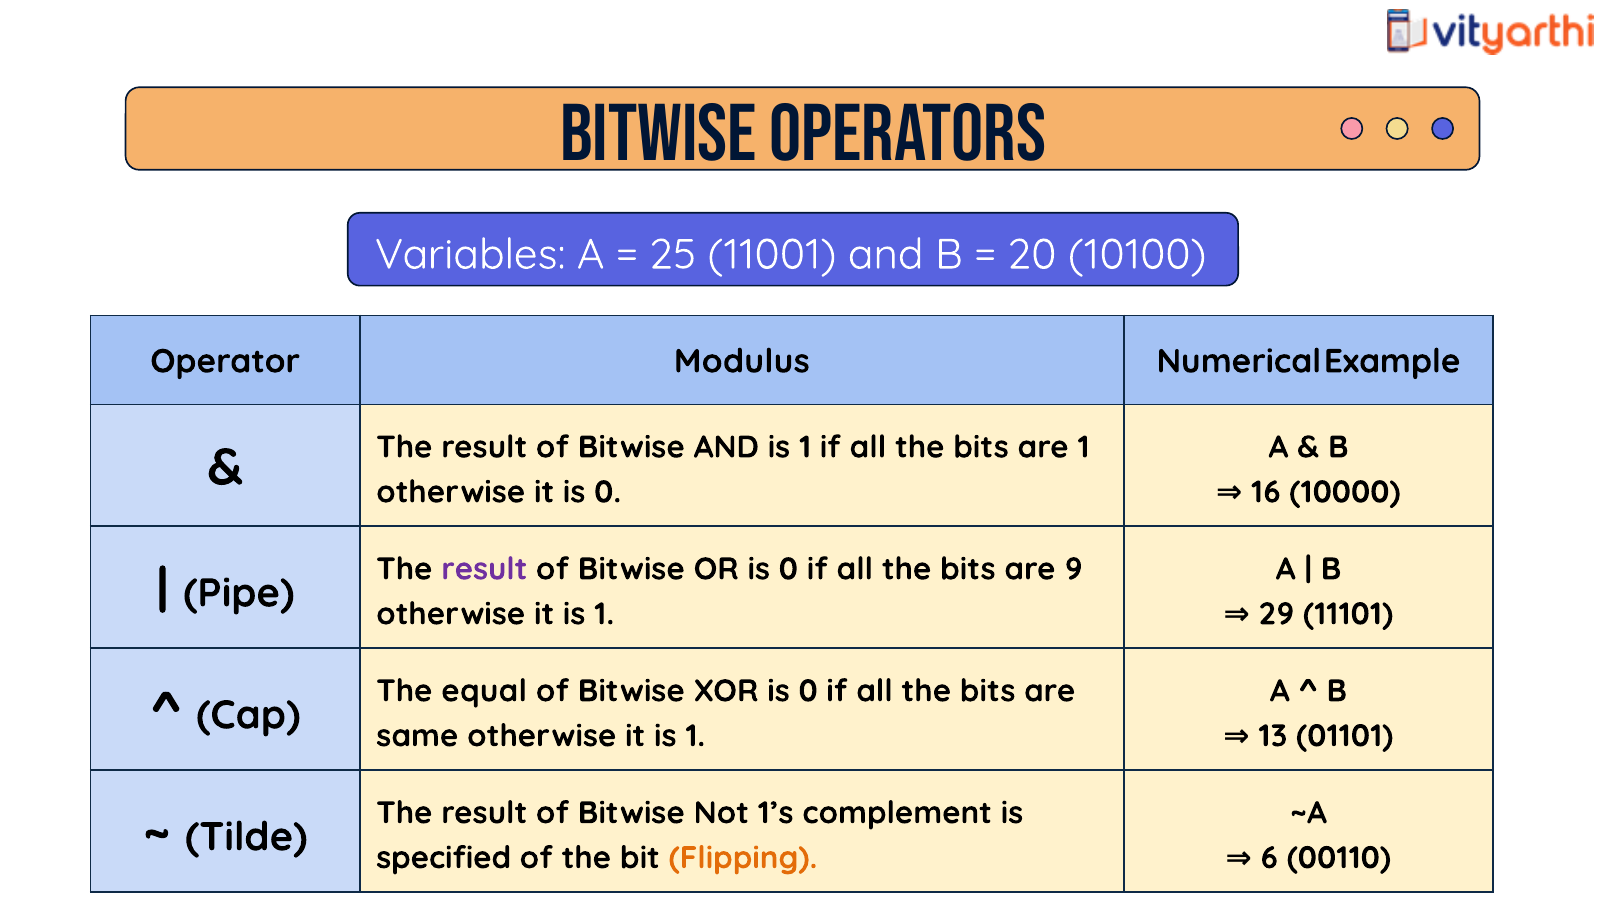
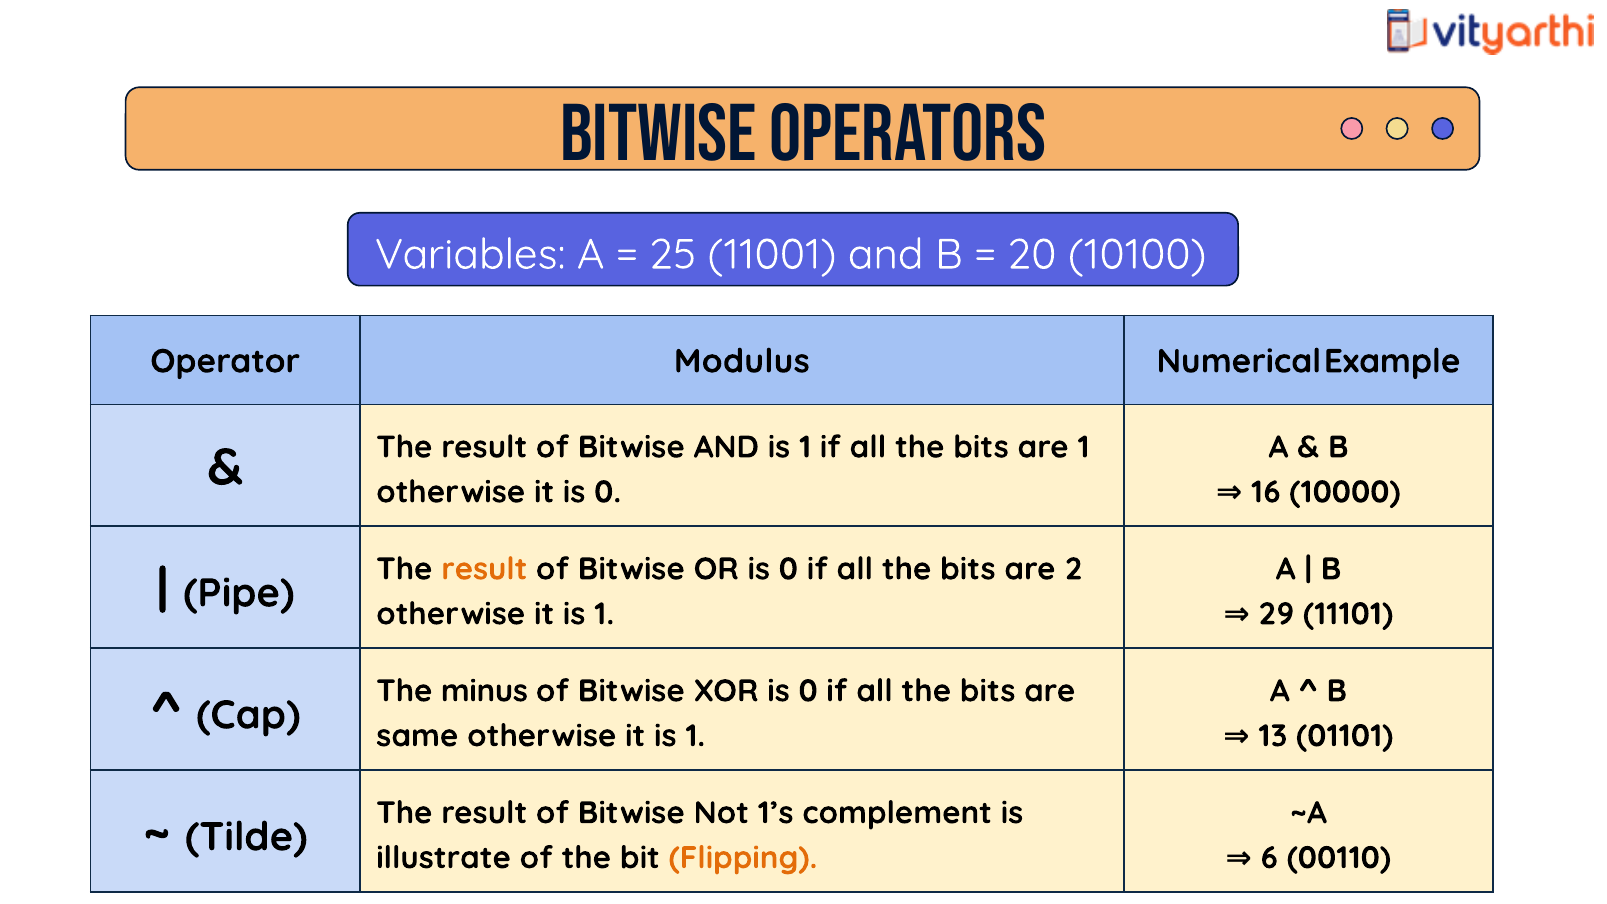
result at (484, 569) colour: purple -> orange
9: 9 -> 2
equal: equal -> minus
specified: specified -> illustrate
